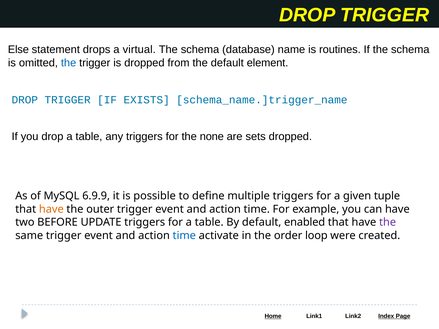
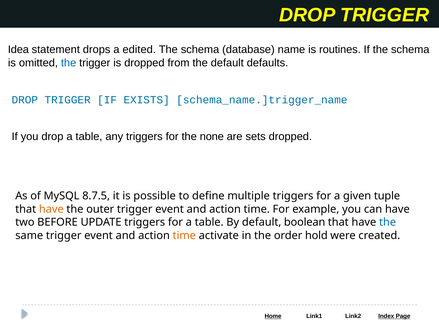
Else: Else -> Idea
virtual: virtual -> edited
element: element -> defaults
6.9.9: 6.9.9 -> 8.7.5
enabled: enabled -> boolean
the at (388, 222) colour: purple -> blue
time at (184, 236) colour: blue -> orange
loop: loop -> hold
